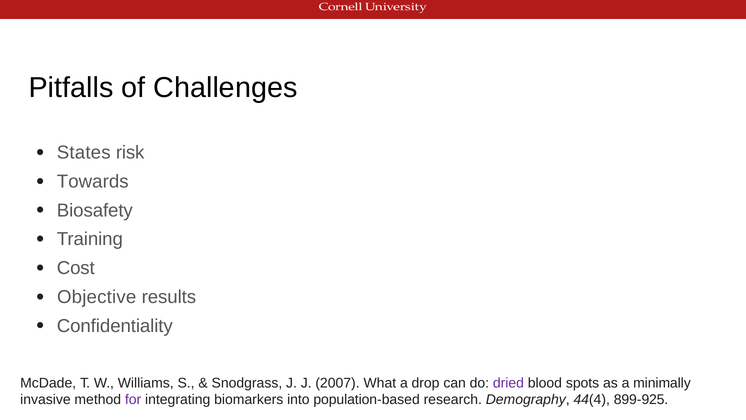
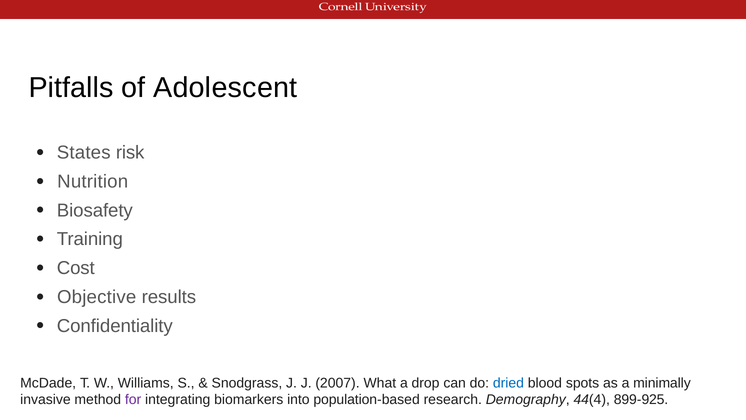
Challenges: Challenges -> Adolescent
Towards: Towards -> Nutrition
dried colour: purple -> blue
